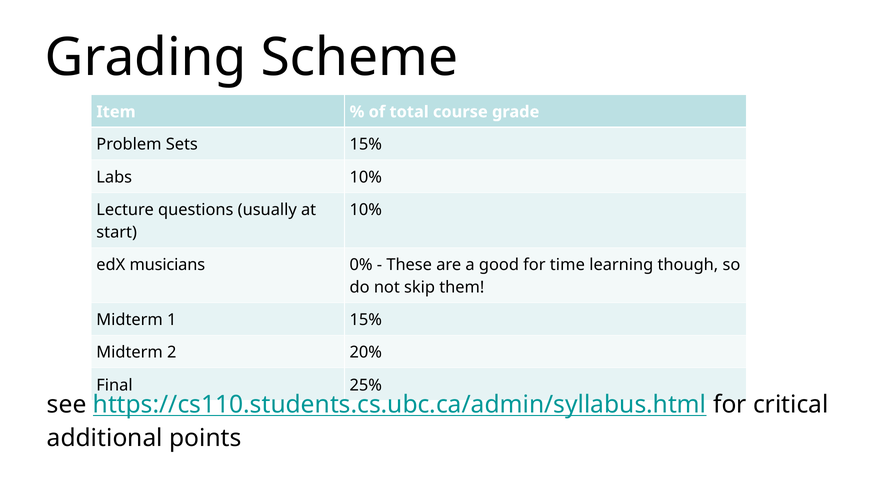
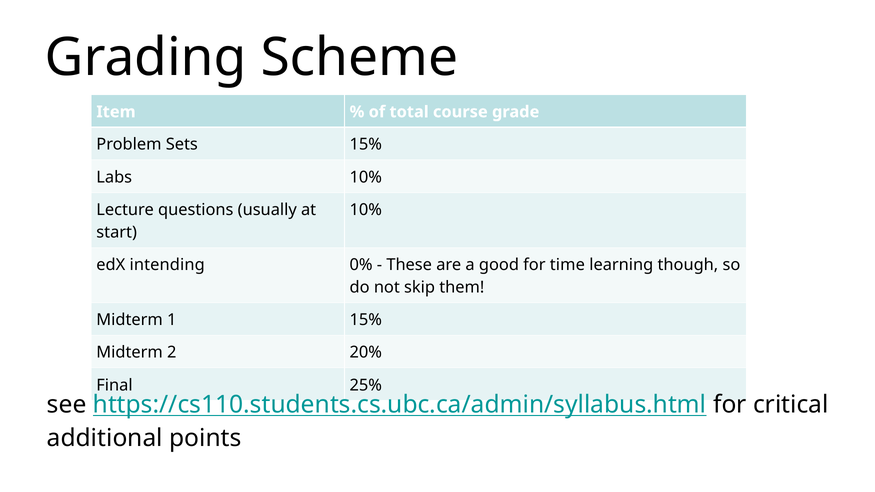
musicians: musicians -> intending
